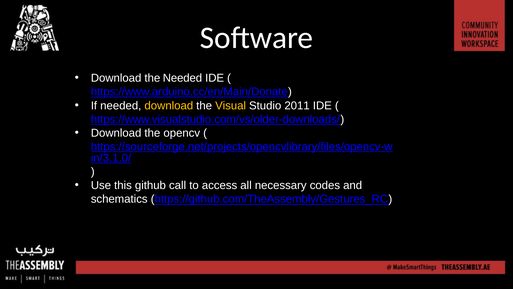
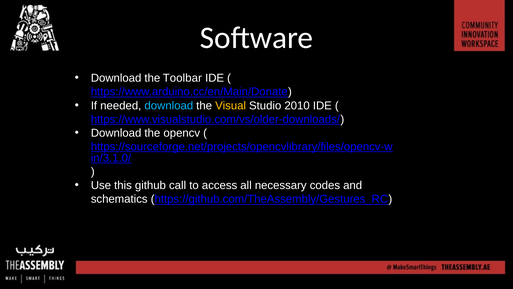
the Needed: Needed -> Toolbar
download at (169, 105) colour: yellow -> light blue
2011: 2011 -> 2010
